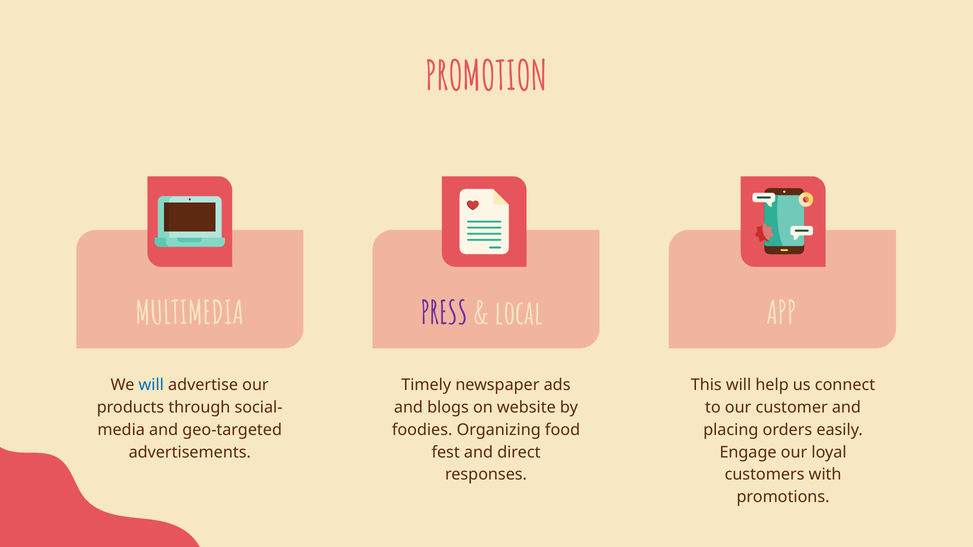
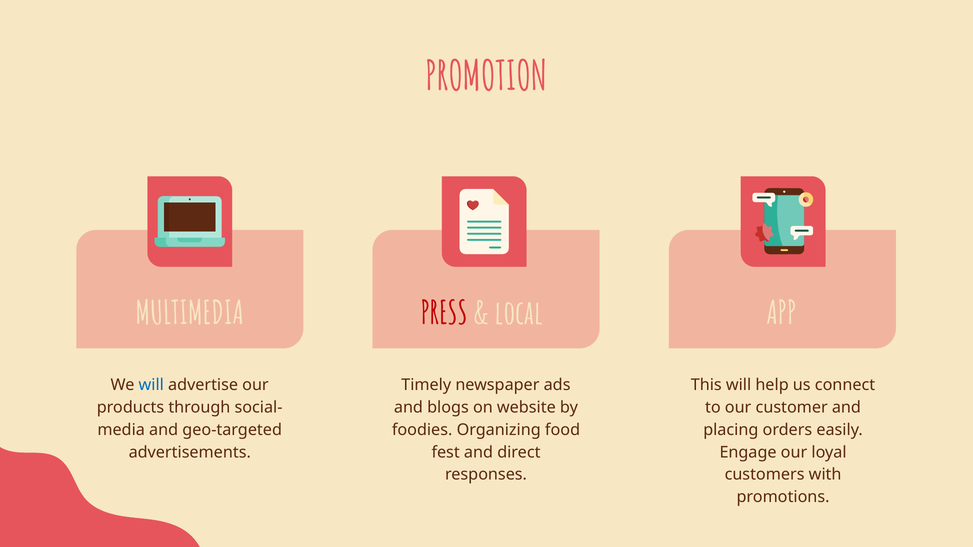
PRESS colour: purple -> red
